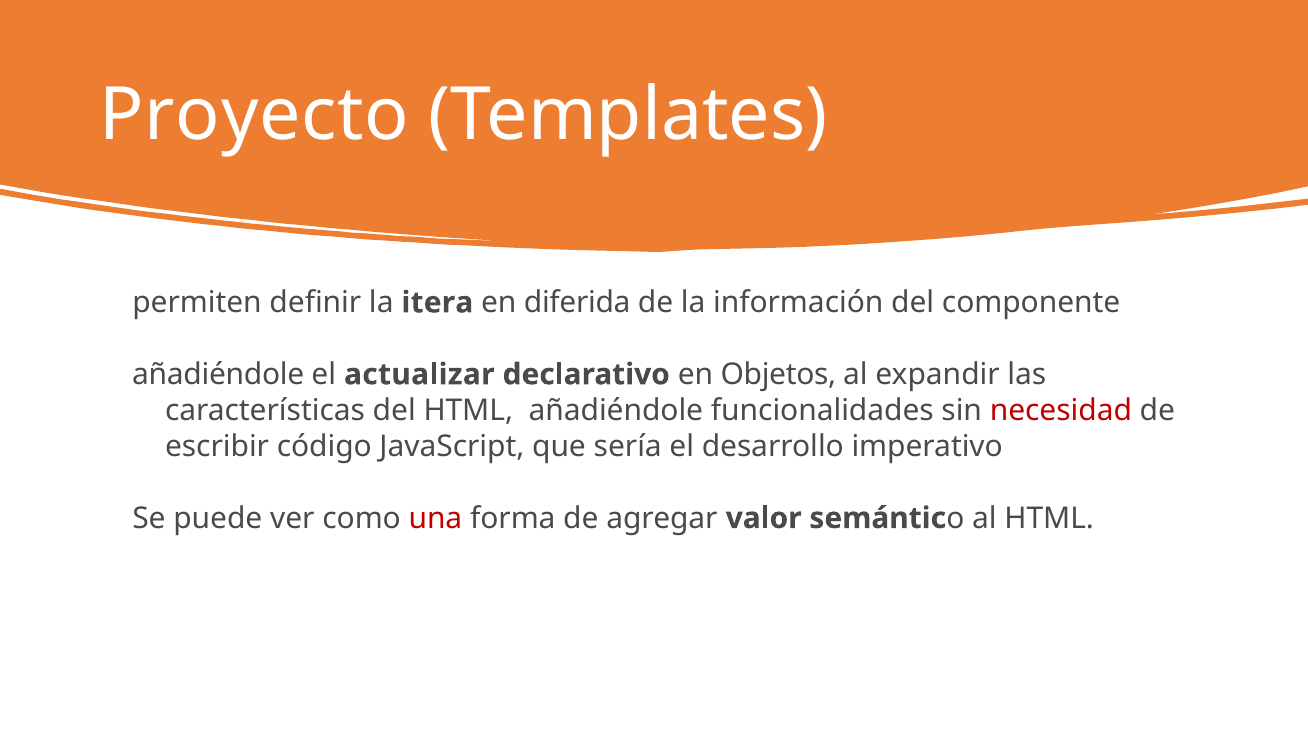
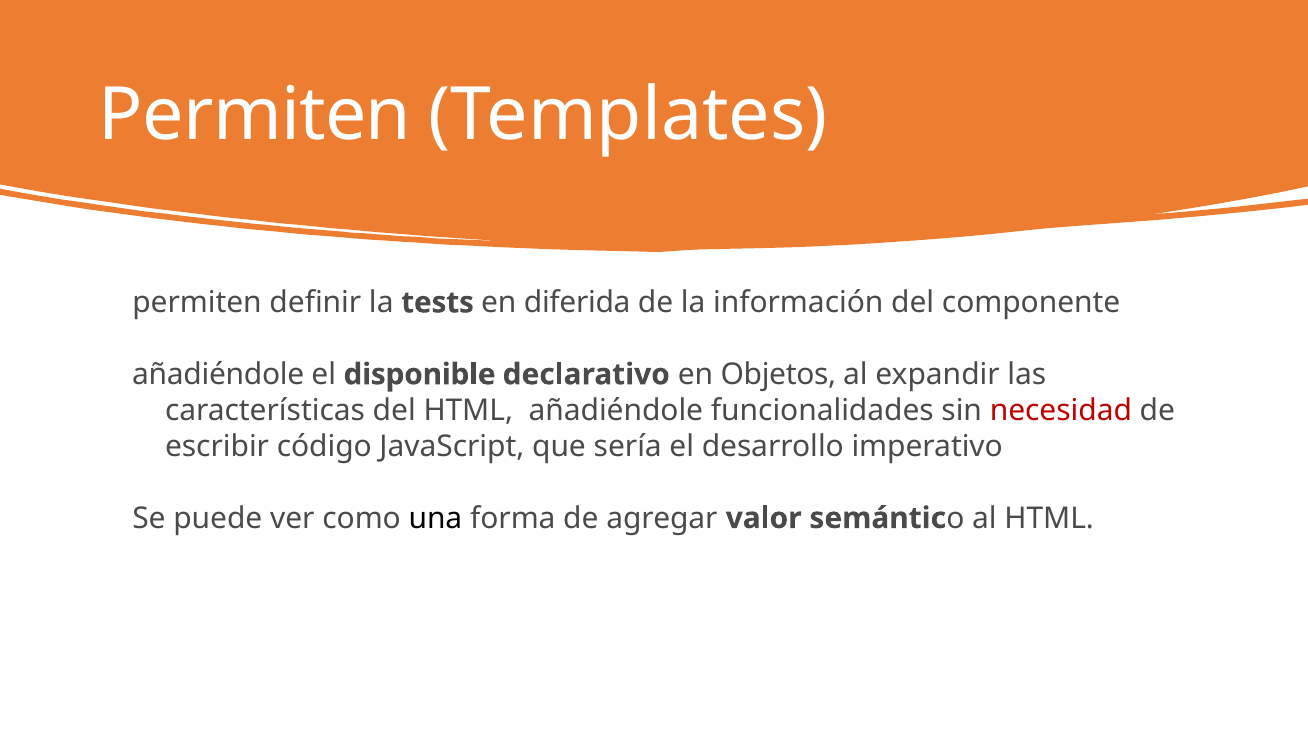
Proyecto at (254, 115): Proyecto -> Permiten
itera: itera -> tests
actualizar: actualizar -> disponible
una colour: red -> black
